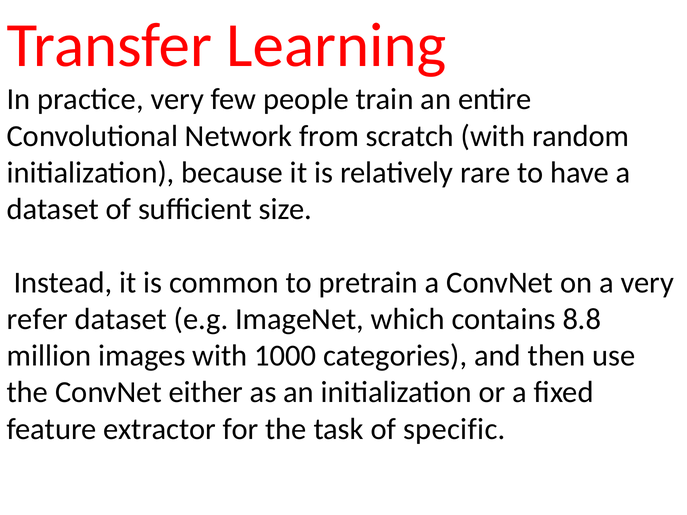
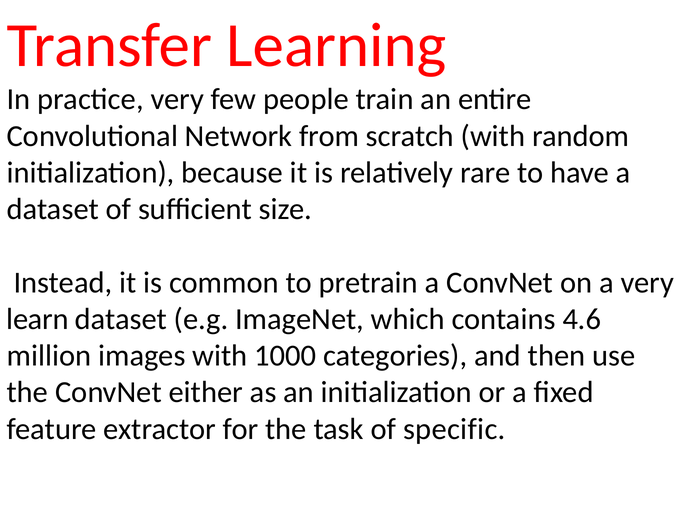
refer: refer -> learn
8.8: 8.8 -> 4.6
